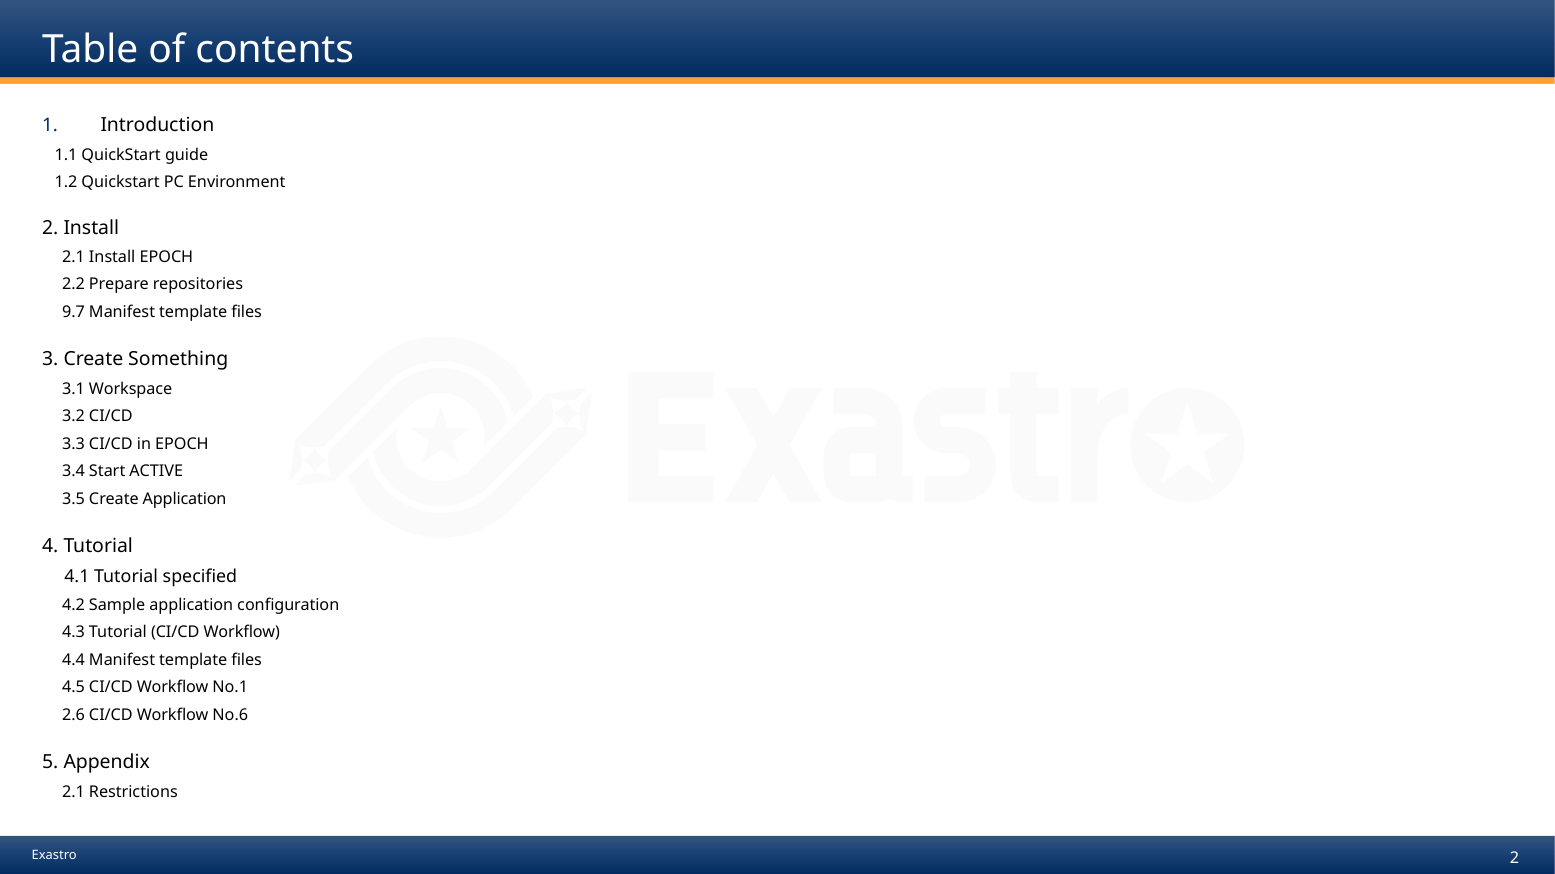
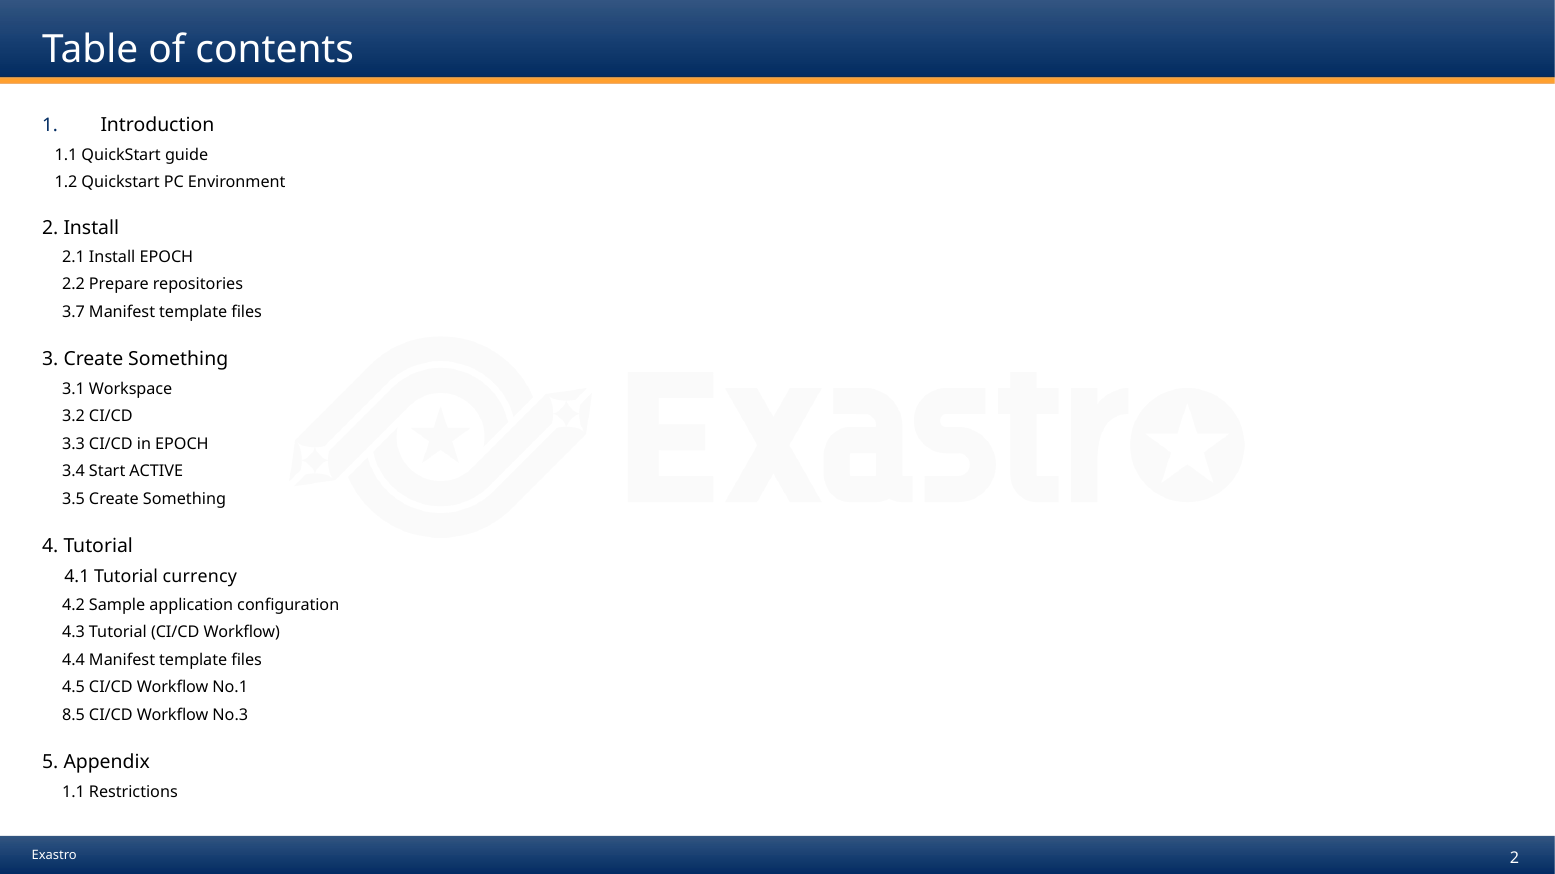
9.7: 9.7 -> 3.7
3.5 Create Application: Application -> Something
specified: specified -> currency
2.6: 2.6 -> 8.5
No.6: No.6 -> No.3
2.1 at (74, 792): 2.1 -> 1.1
